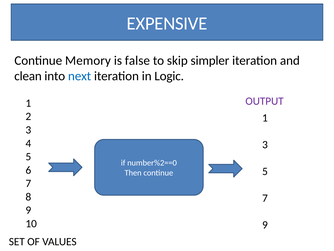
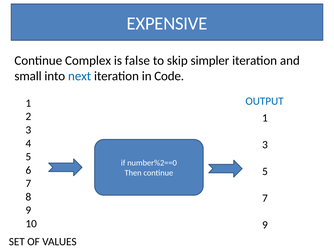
Memory: Memory -> Complex
clean: clean -> small
Logic: Logic -> Code
OUTPUT colour: purple -> blue
